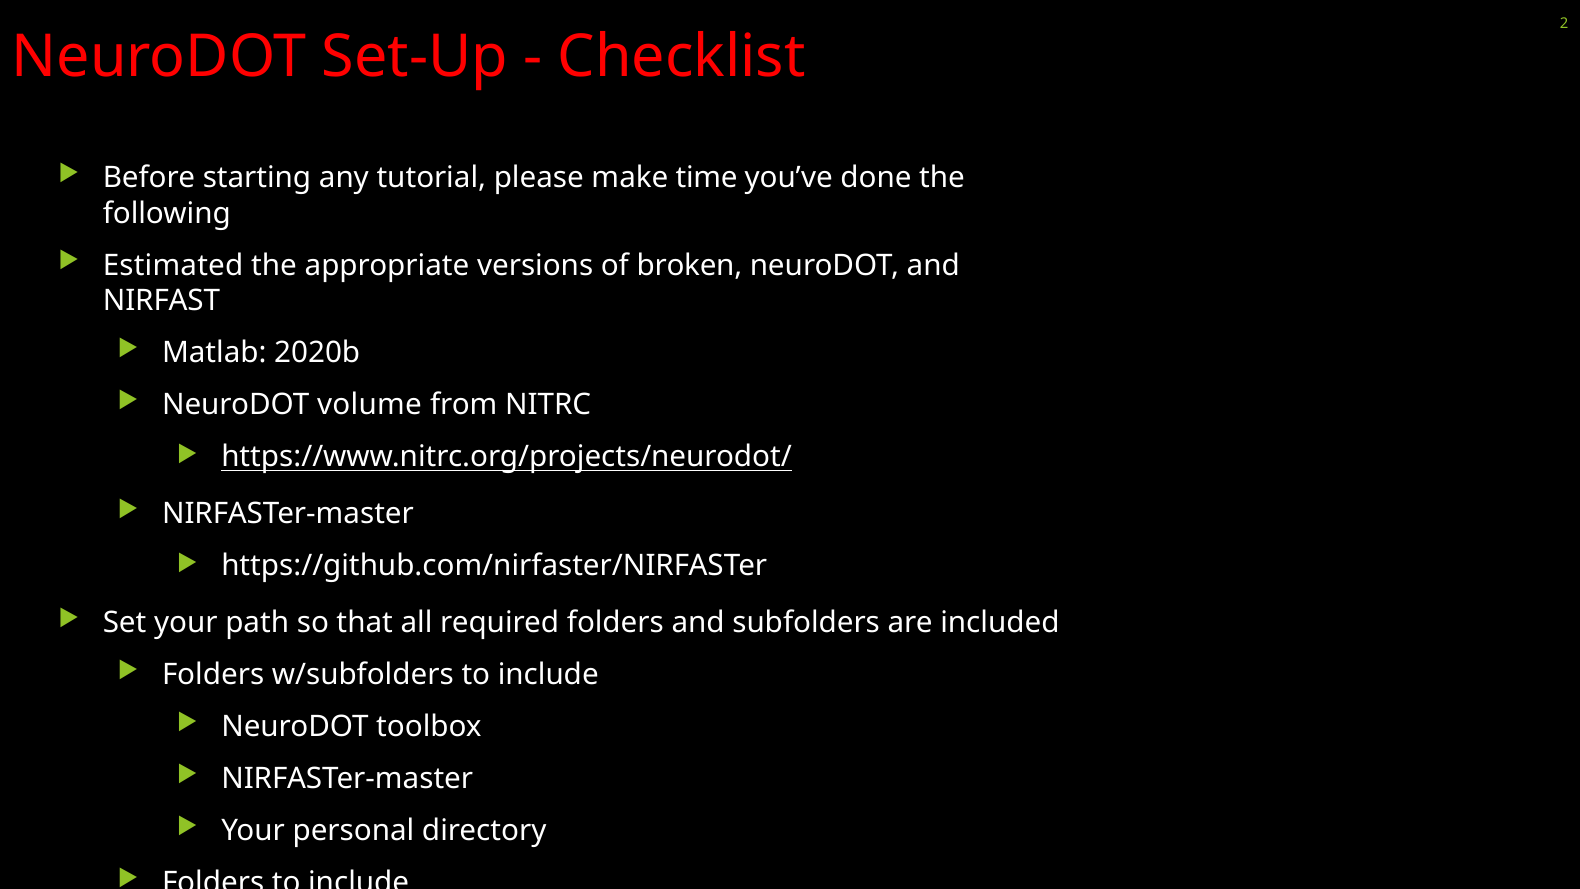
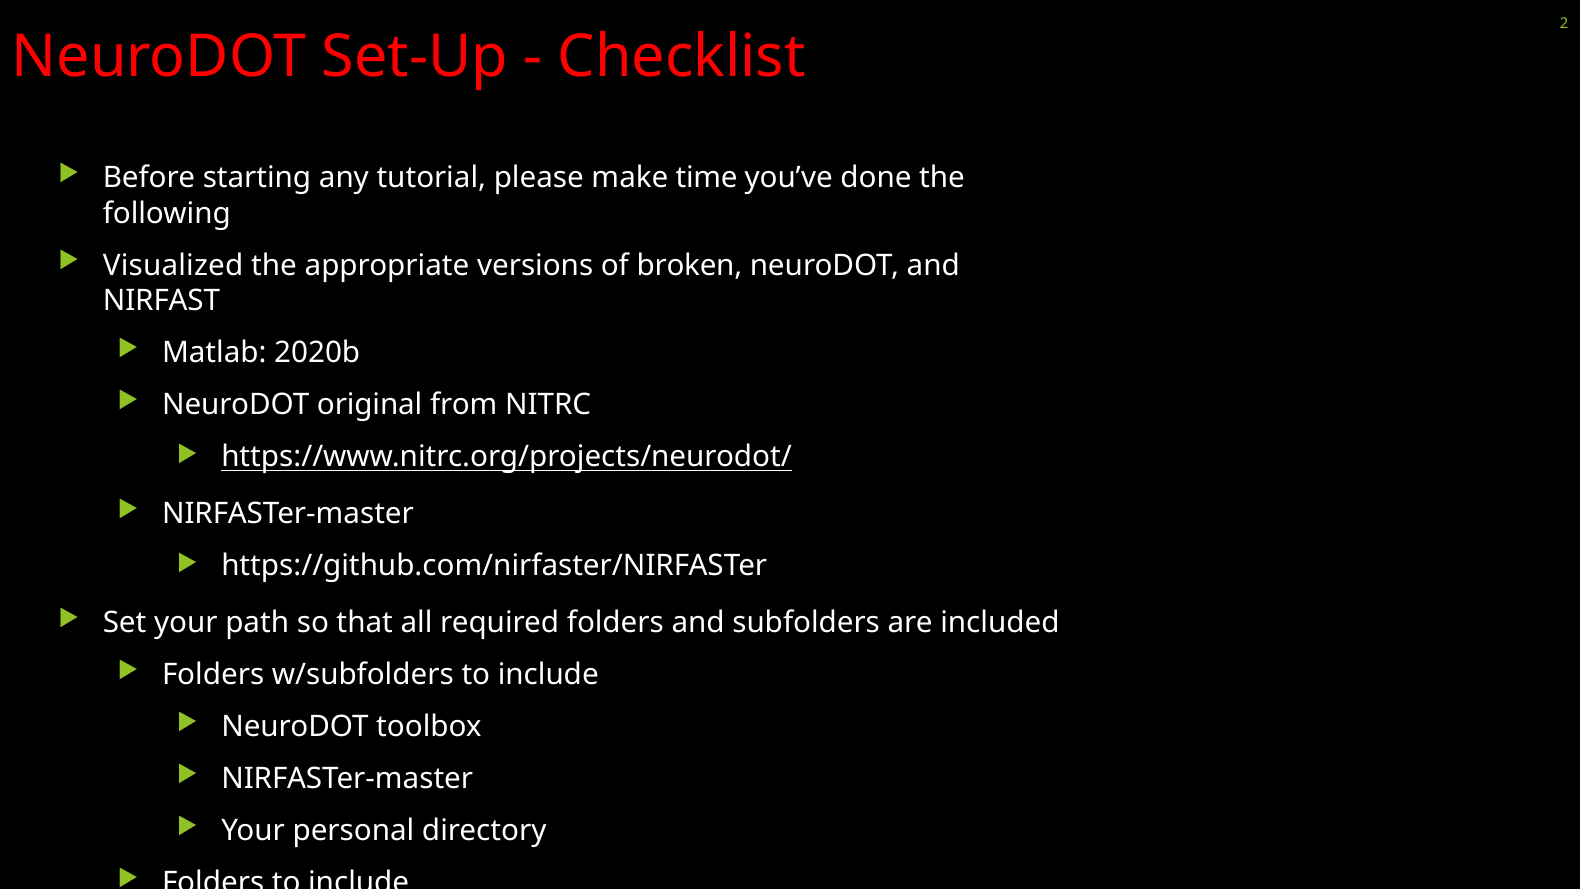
Estimated: Estimated -> Visualized
volume: volume -> original
